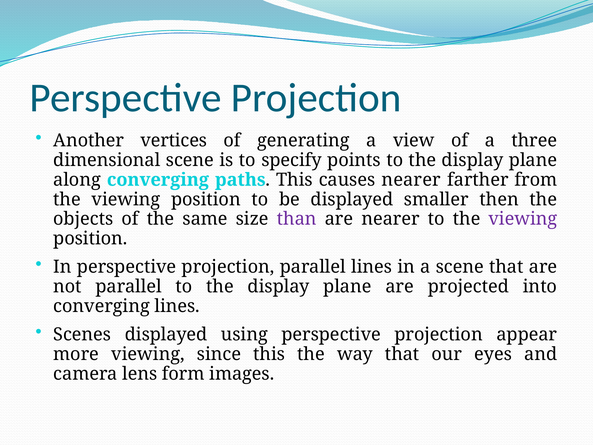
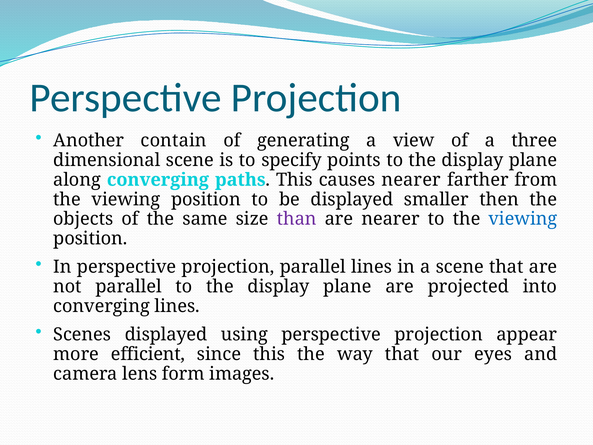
vertices: vertices -> contain
viewing at (523, 219) colour: purple -> blue
more viewing: viewing -> efficient
